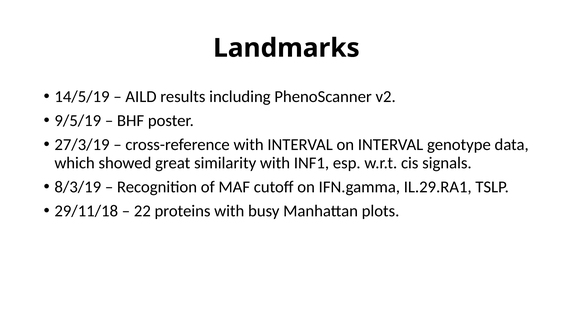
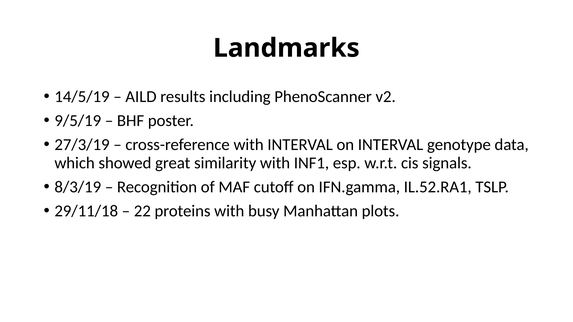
IL.29.RA1: IL.29.RA1 -> IL.52.RA1
